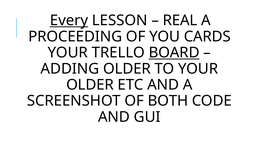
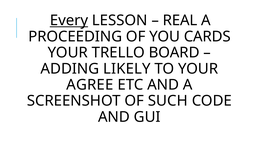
BOARD underline: present -> none
ADDING OLDER: OLDER -> LIKELY
OLDER at (90, 85): OLDER -> AGREE
BOTH: BOTH -> SUCH
